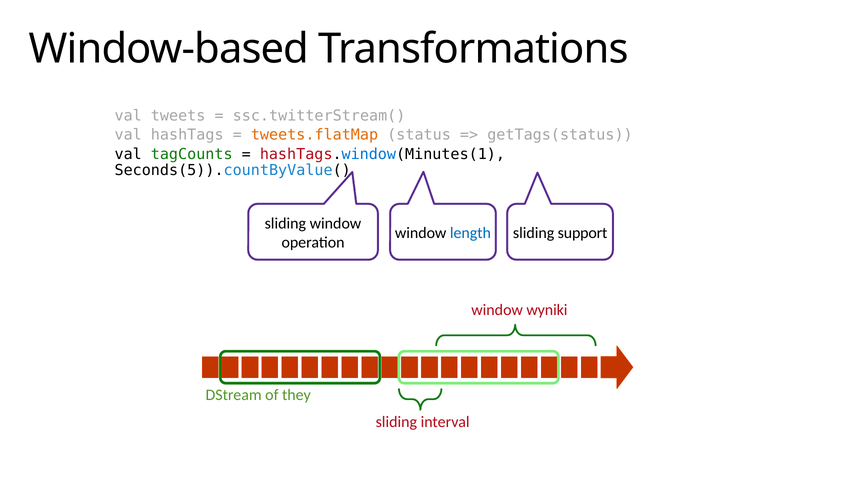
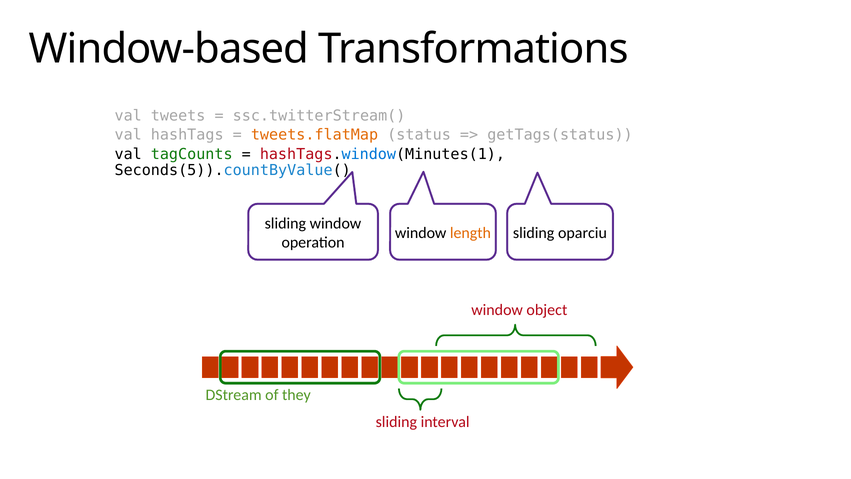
length colour: blue -> orange
support: support -> oparciu
wyniki: wyniki -> object
